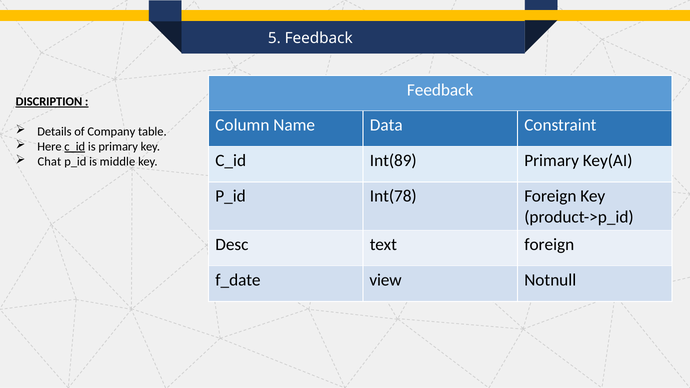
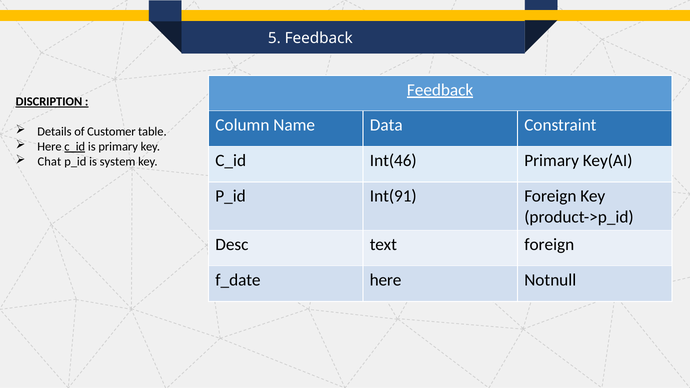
Feedback at (440, 90) underline: none -> present
Company: Company -> Customer
Int(89: Int(89 -> Int(46
middle: middle -> system
Int(78: Int(78 -> Int(91
view at (386, 280): view -> here
